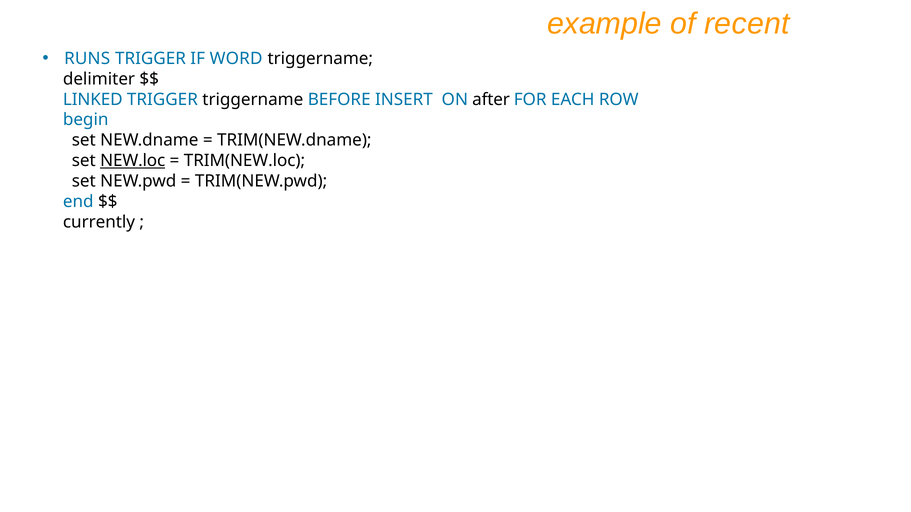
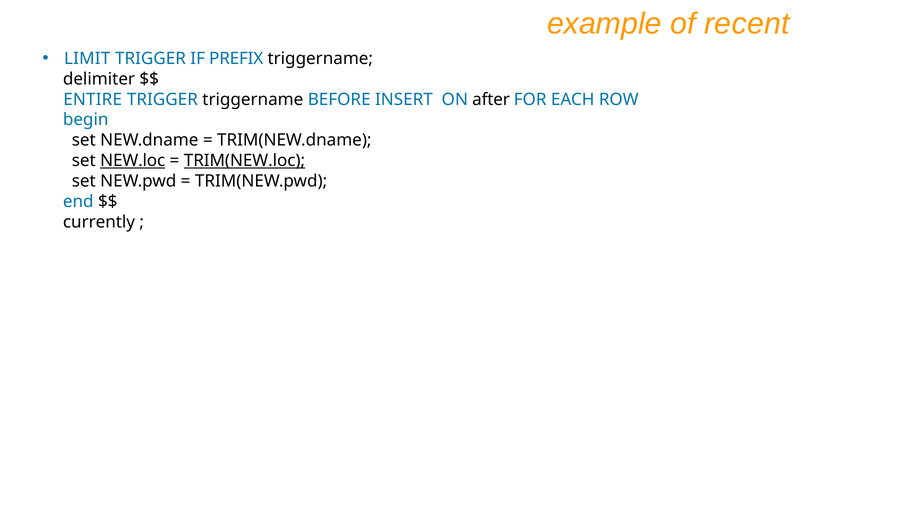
RUNS: RUNS -> LIMIT
WORD: WORD -> PREFIX
LINKED: LINKED -> ENTIRE
TRIM(NEW.loc underline: none -> present
